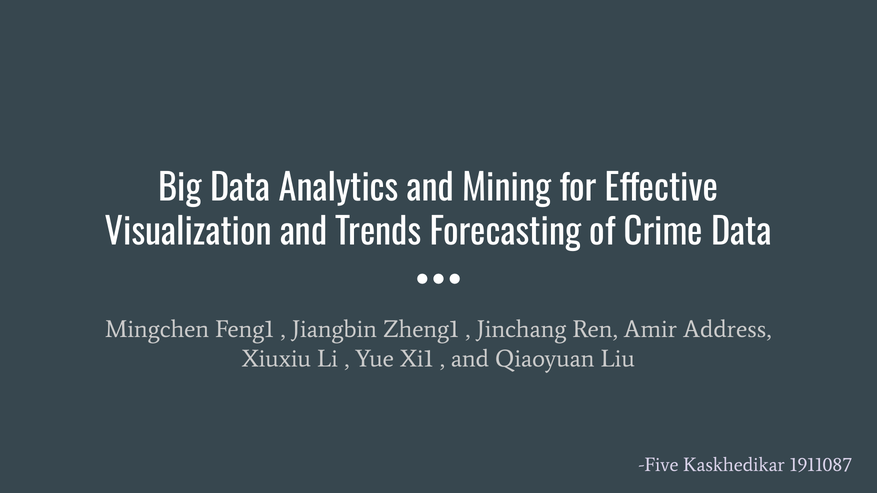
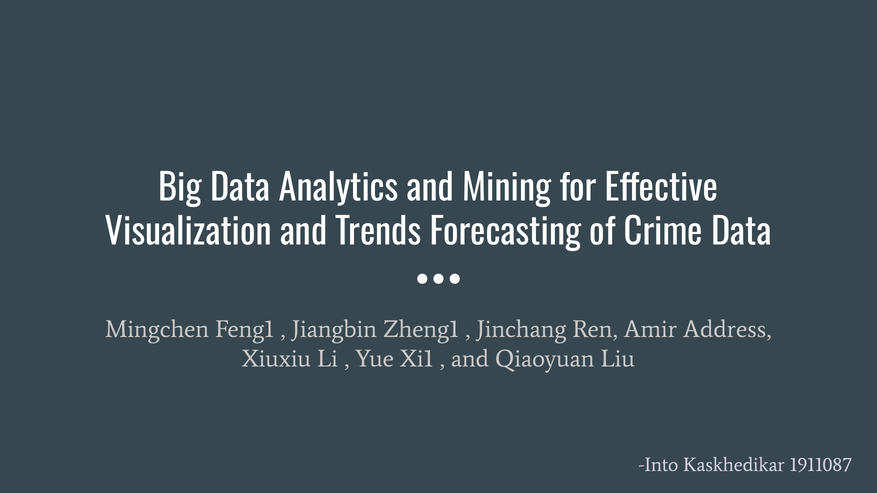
Five: Five -> Into
